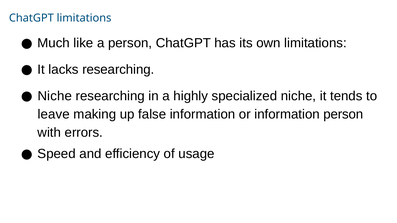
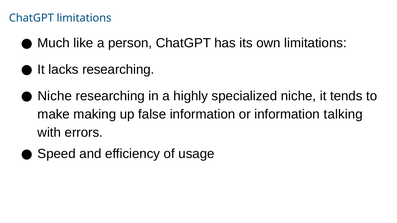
leave: leave -> make
information person: person -> talking
